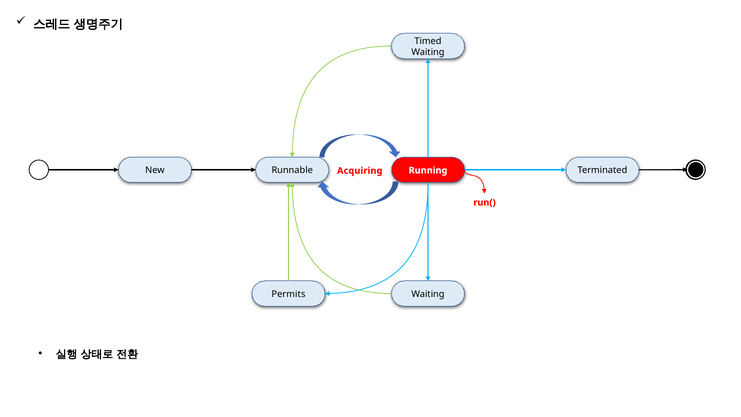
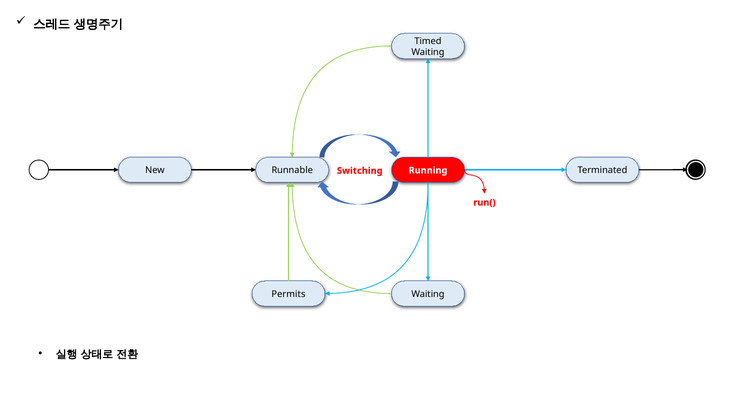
Acquiring: Acquiring -> Switching
